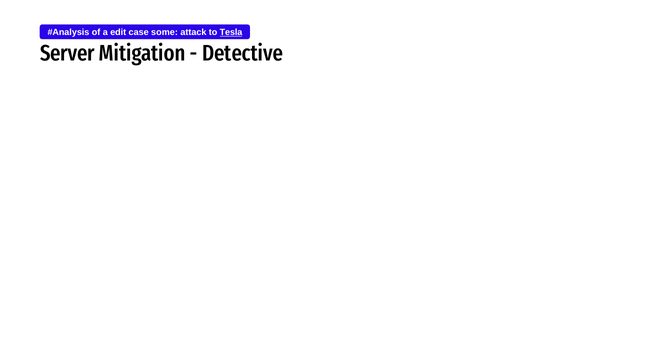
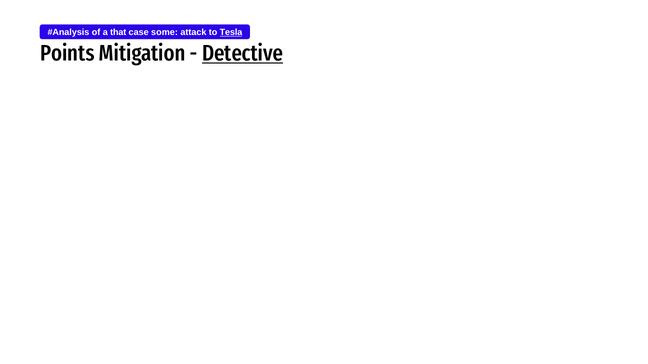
edit: edit -> that
Server: Server -> Points
Detective underline: none -> present
